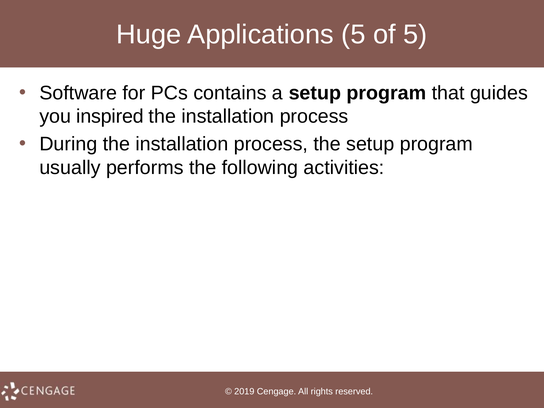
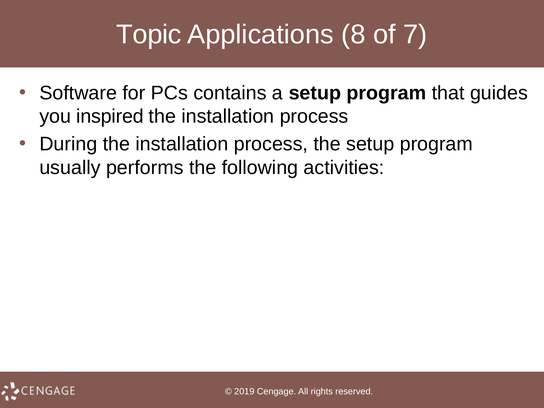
Huge: Huge -> Topic
Applications 5: 5 -> 8
of 5: 5 -> 7
